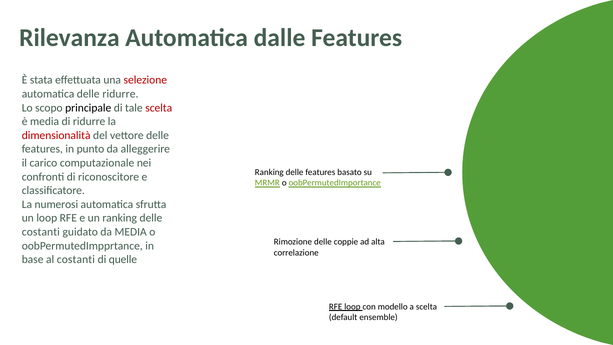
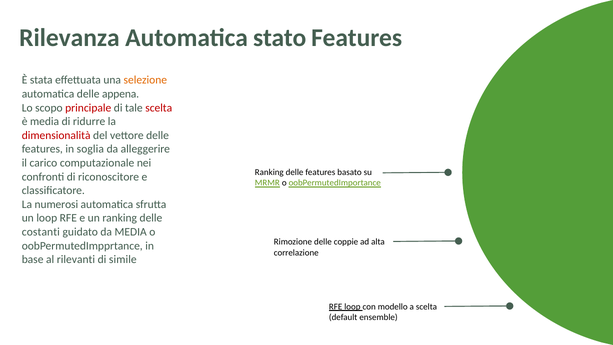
dalle: dalle -> stato
selezione colour: red -> orange
delle ridurre: ridurre -> appena
principale colour: black -> red
punto: punto -> soglia
al costanti: costanti -> rilevanti
quelle: quelle -> simile
